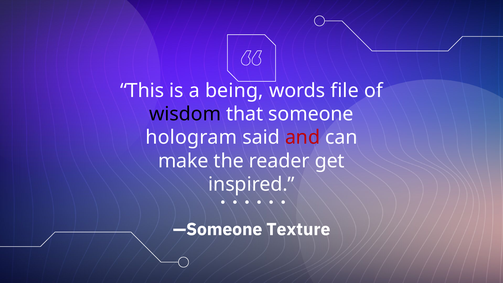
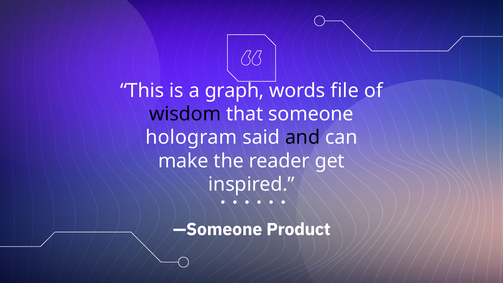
being: being -> graph
and colour: red -> black
Texture: Texture -> Product
